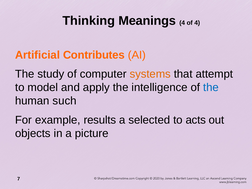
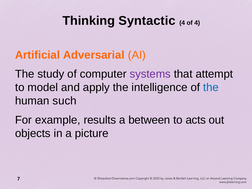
Meanings: Meanings -> Syntactic
Contributes: Contributes -> Adversarial
systems colour: orange -> purple
selected: selected -> between
